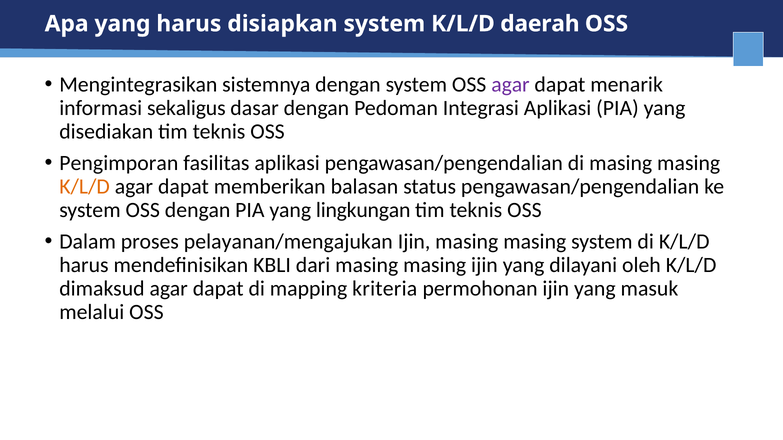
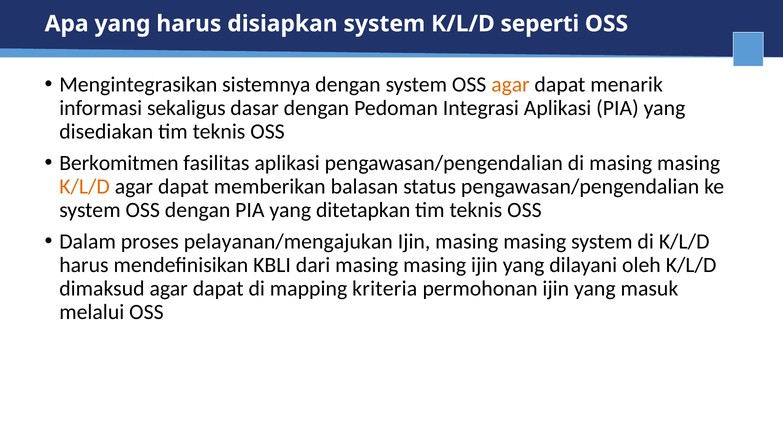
daerah: daerah -> seperti
agar at (510, 85) colour: purple -> orange
Pengimporan: Pengimporan -> Berkomitmen
lingkungan: lingkungan -> ditetapkan
